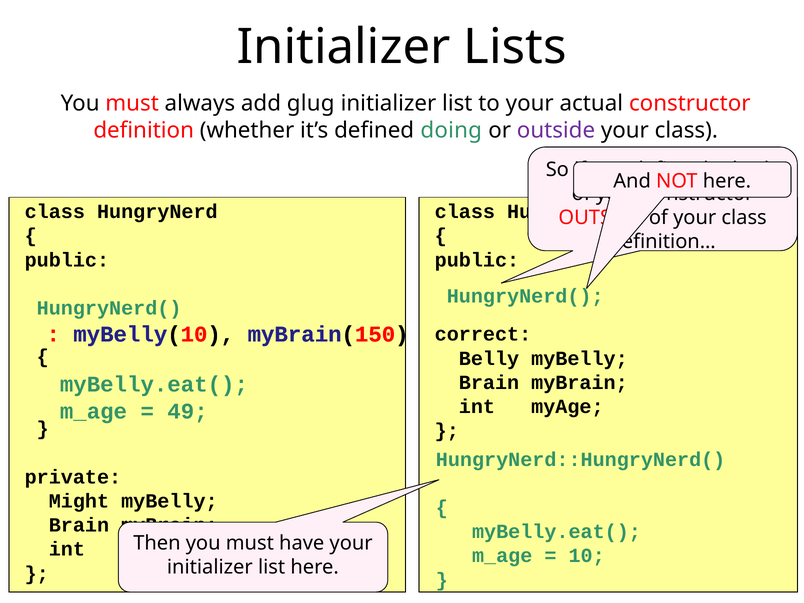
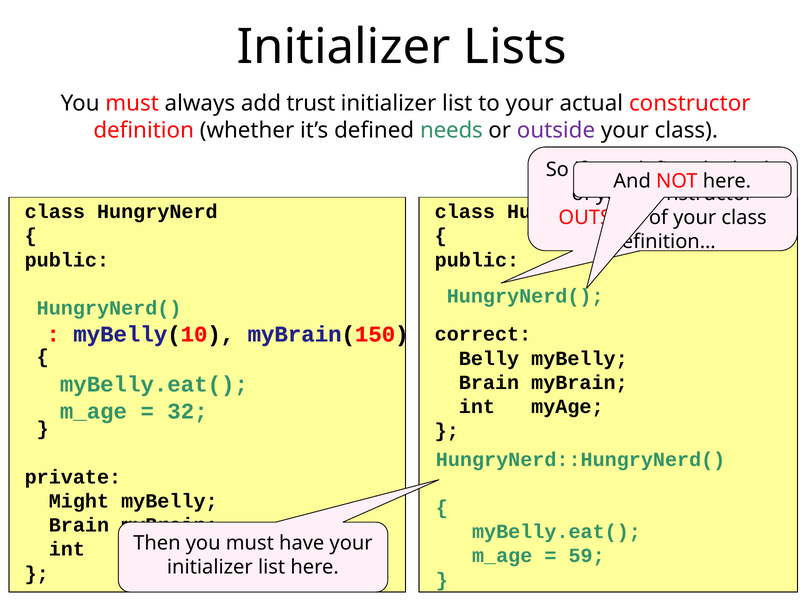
glug: glug -> trust
doing: doing -> needs
49: 49 -> 32
10: 10 -> 59
